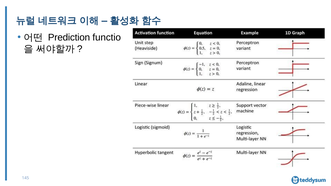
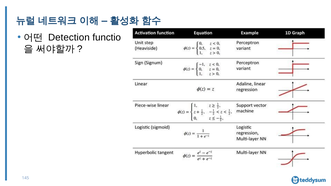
Prediction: Prediction -> Detection
